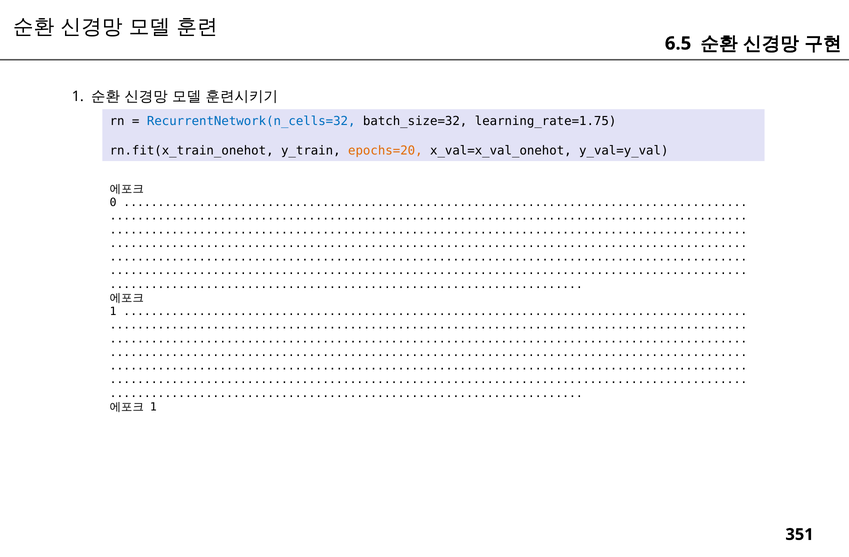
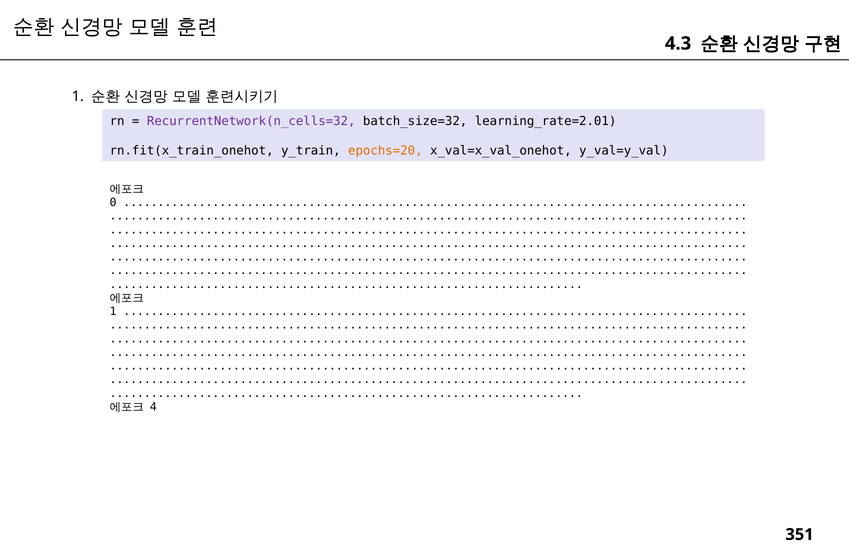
6.5: 6.5 -> 4.3
RecurrentNetwork(n_cells=32 colour: blue -> purple
learning_rate=1.75: learning_rate=1.75 -> learning_rate=2.01
1 at (153, 407): 1 -> 4
